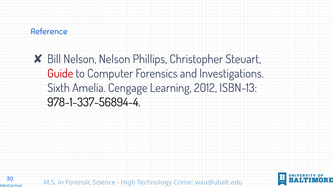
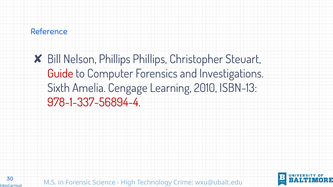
Nelson Nelson: Nelson -> Phillips
2012: 2012 -> 2010
978-1-337-56894-4 colour: black -> red
